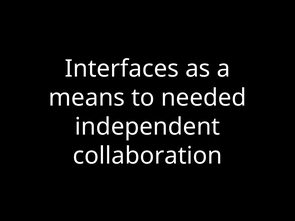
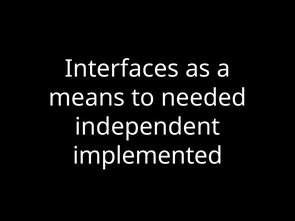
collaboration: collaboration -> implemented
